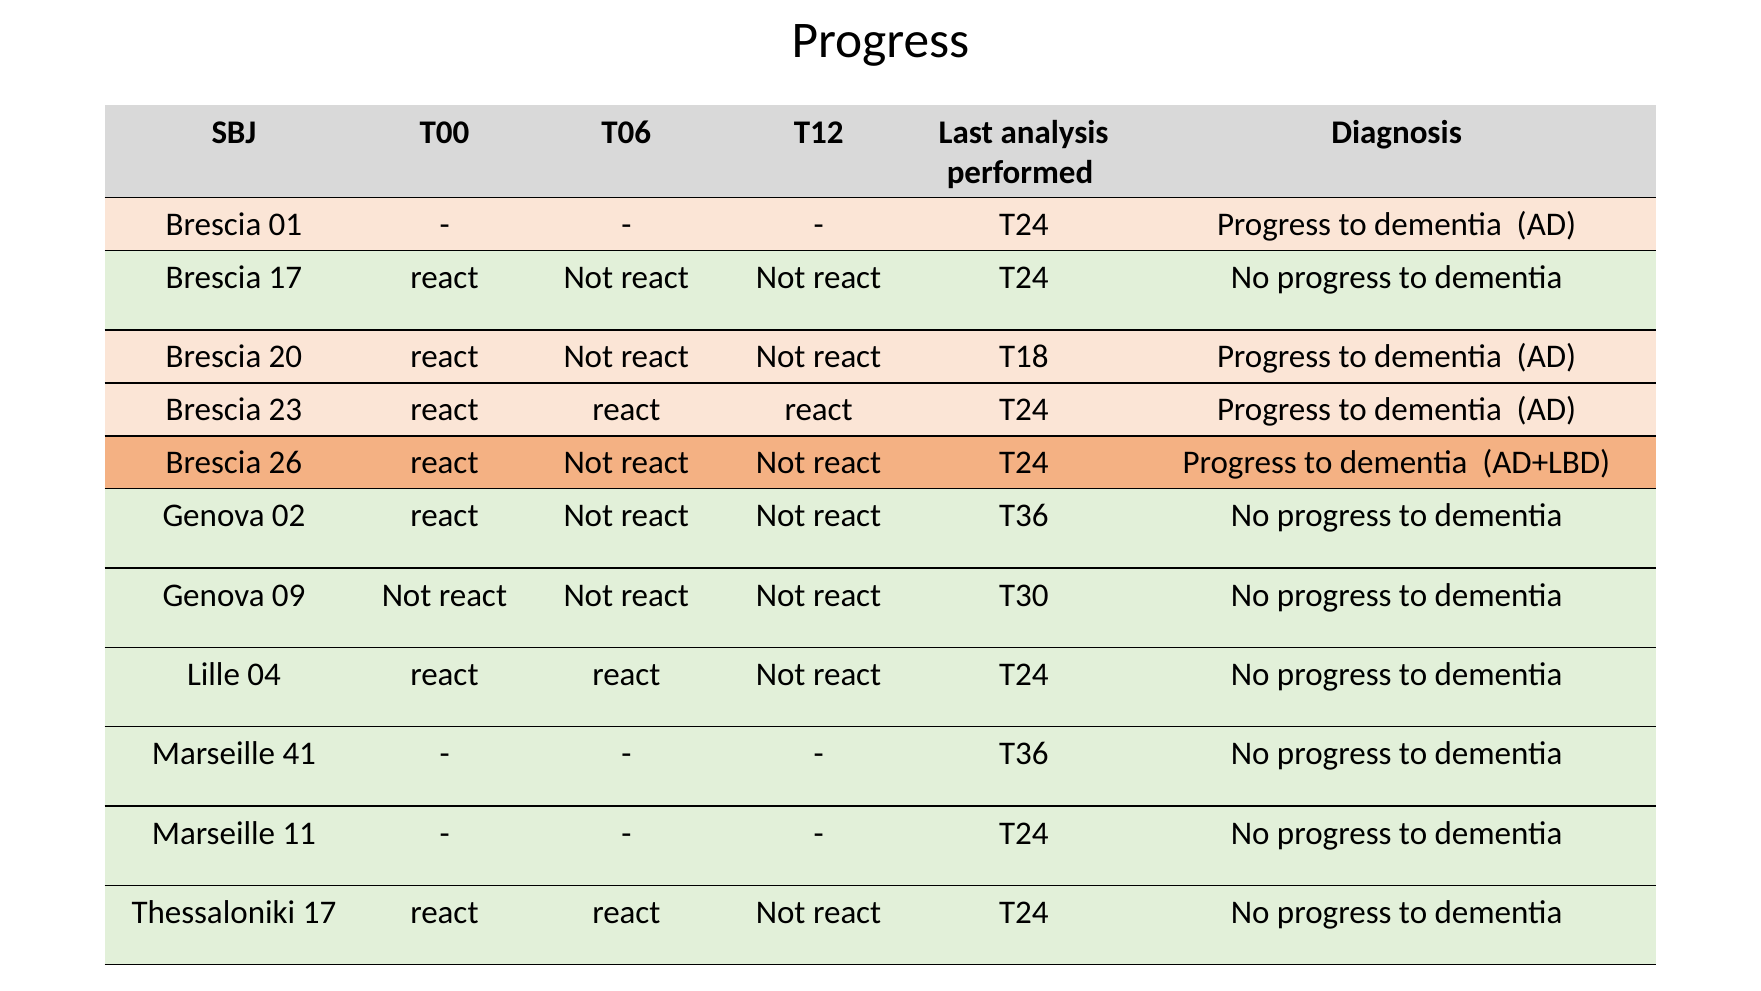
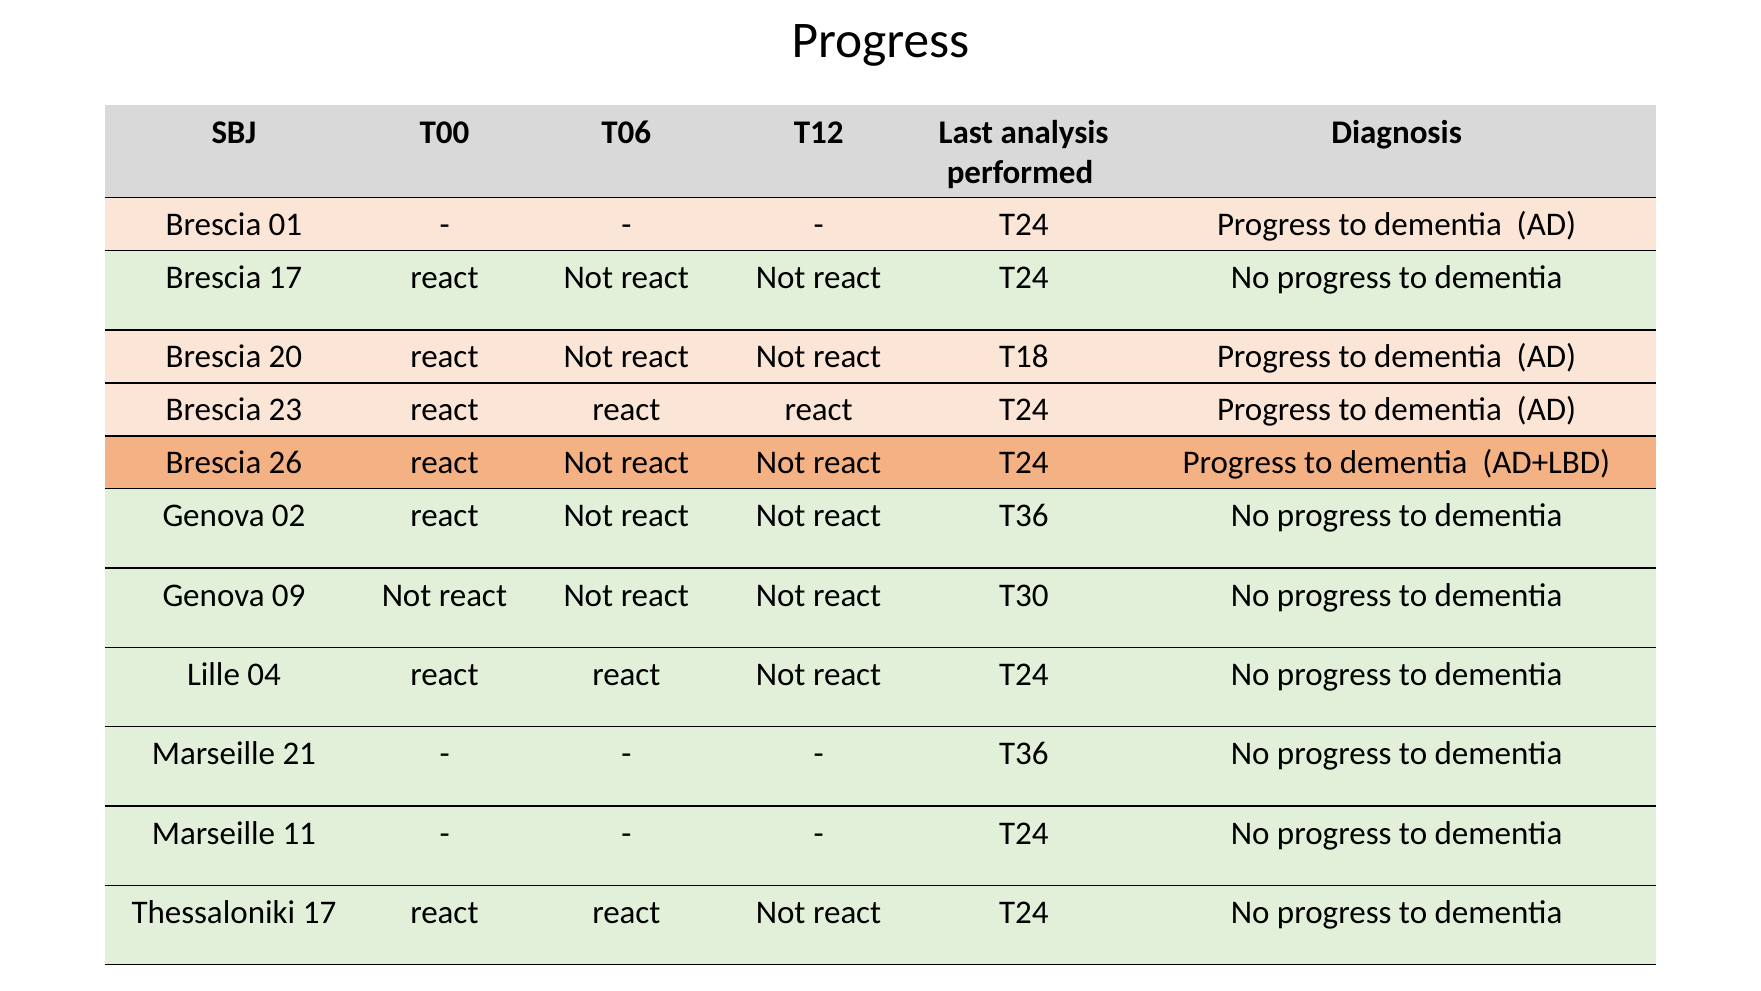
41: 41 -> 21
